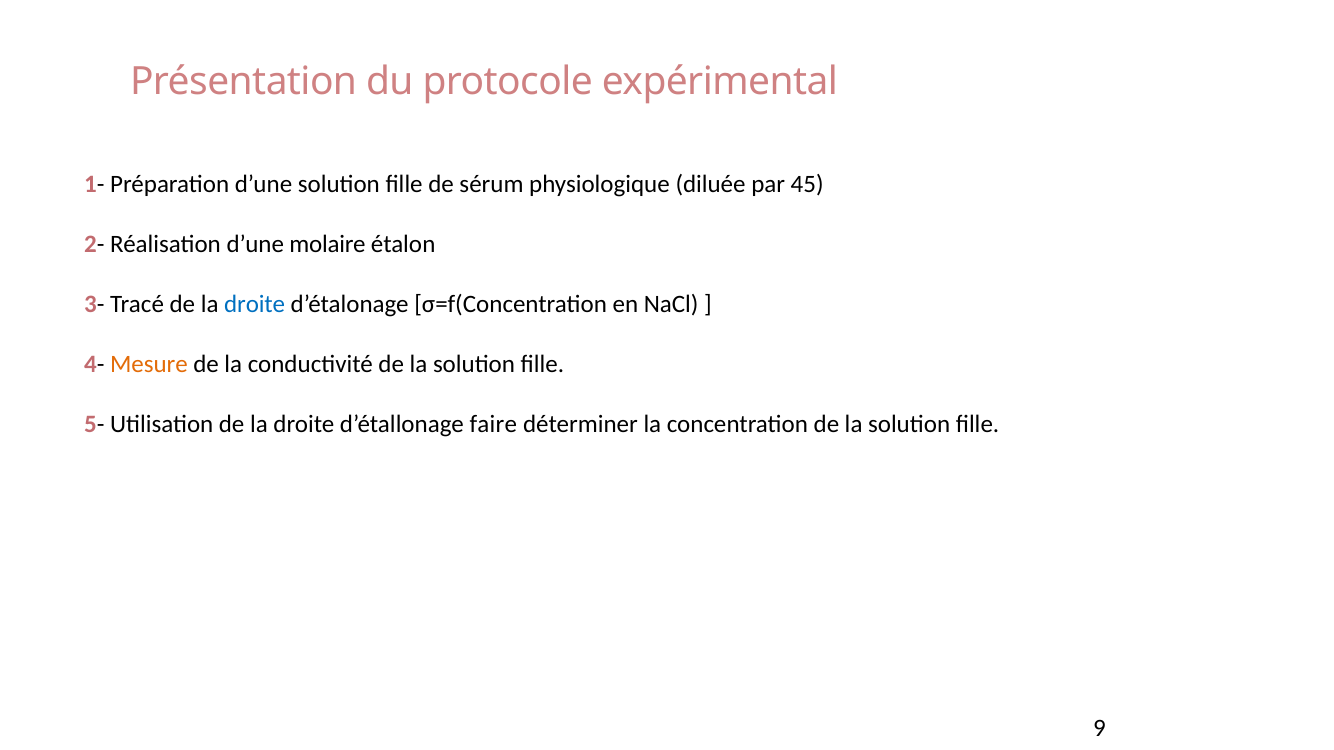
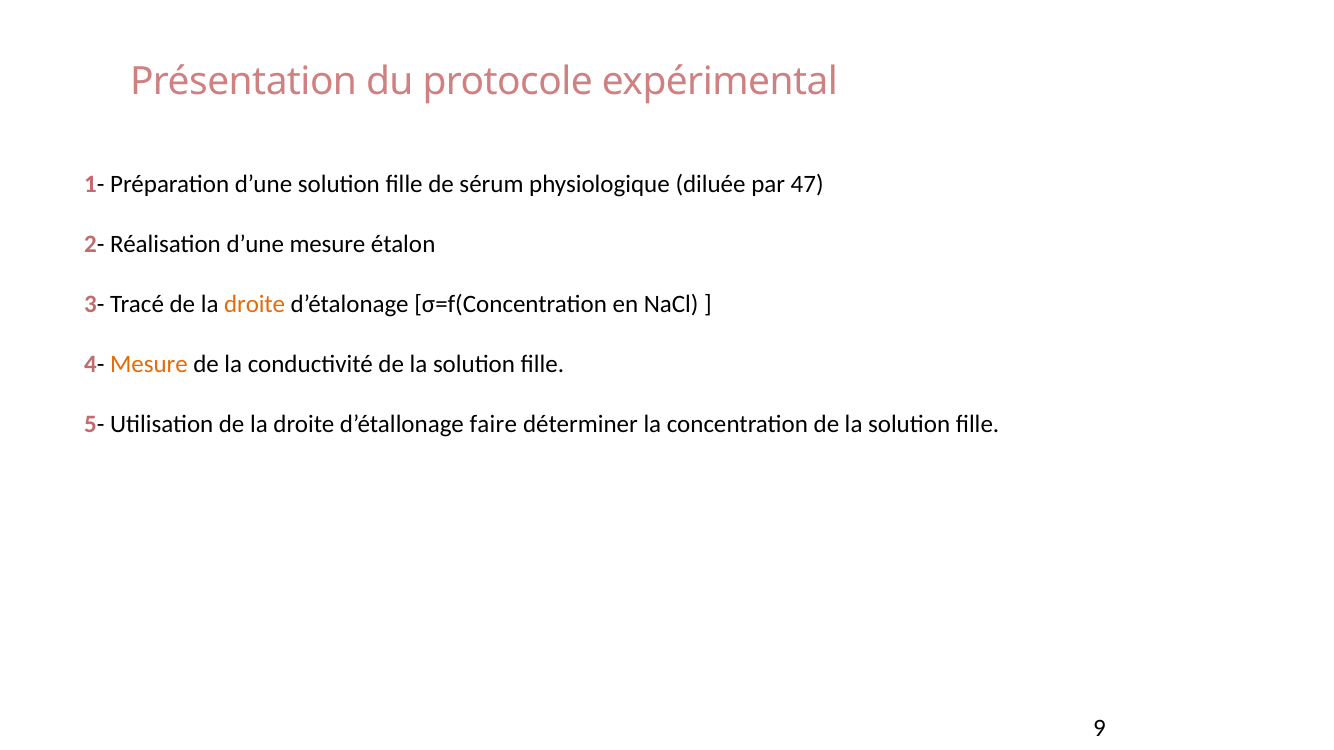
45: 45 -> 47
d’une molaire: molaire -> mesure
droite at (255, 305) colour: blue -> orange
